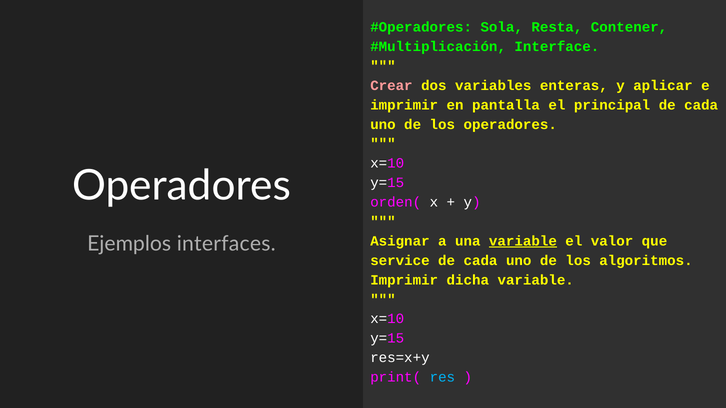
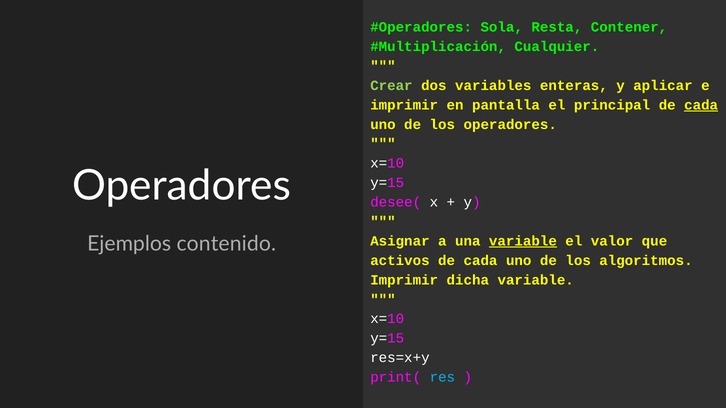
Interface: Interface -> Cualquier
Crear colour: pink -> light green
cada at (701, 105) underline: none -> present
orden(: orden( -> desee(
interfaces: interfaces -> contenido
service: service -> activos
